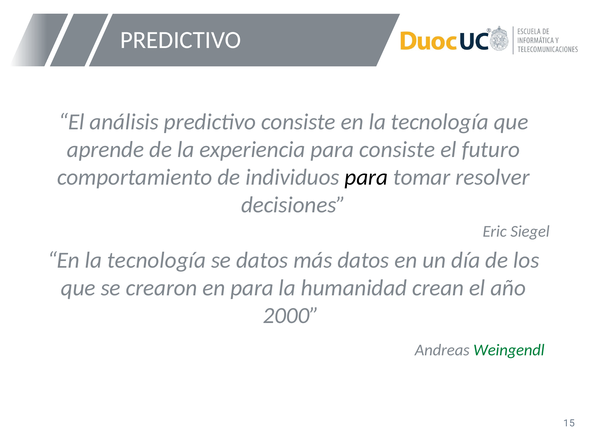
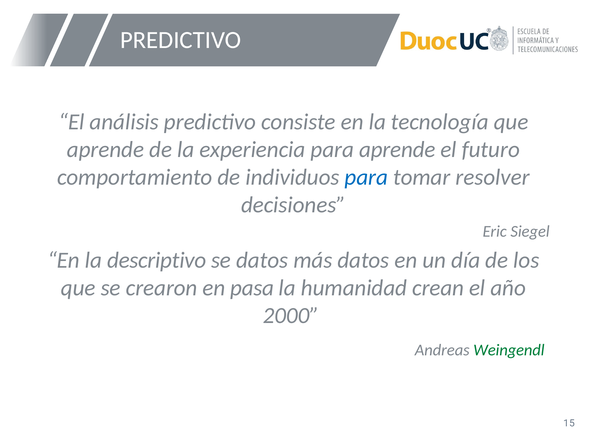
para consiste: consiste -> aprende
para at (366, 177) colour: black -> blue
tecnología at (157, 260): tecnología -> descriptivo
en para: para -> pasa
